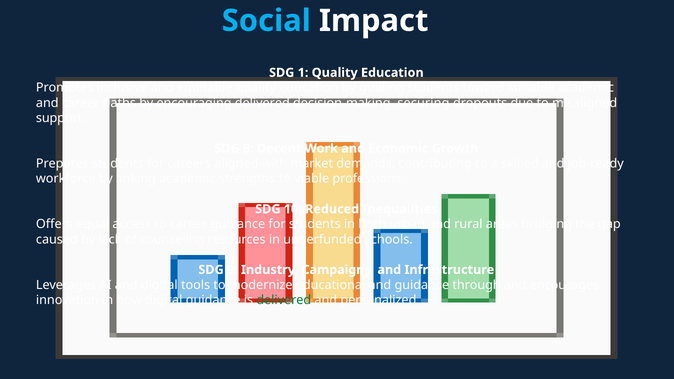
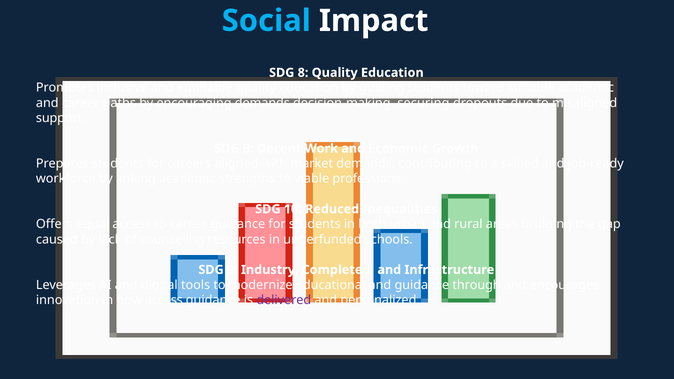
1 at (303, 73): 1 -> 8
encouraging delivered: delivered -> demands
Campaigns: Campaigns -> Completed
how digital: digital -> access
delivered at (284, 300) colour: green -> purple
